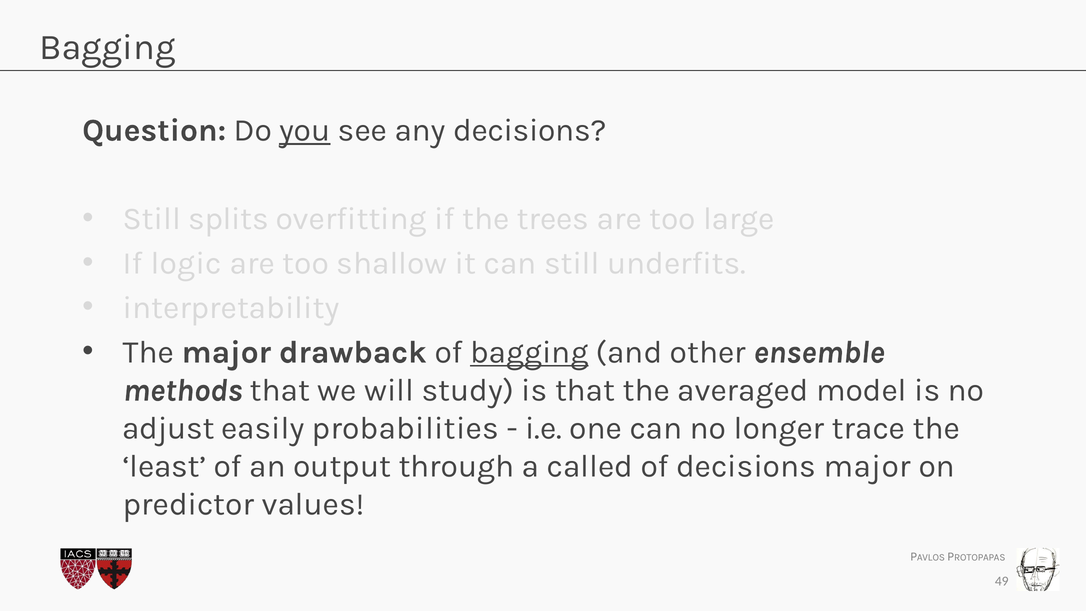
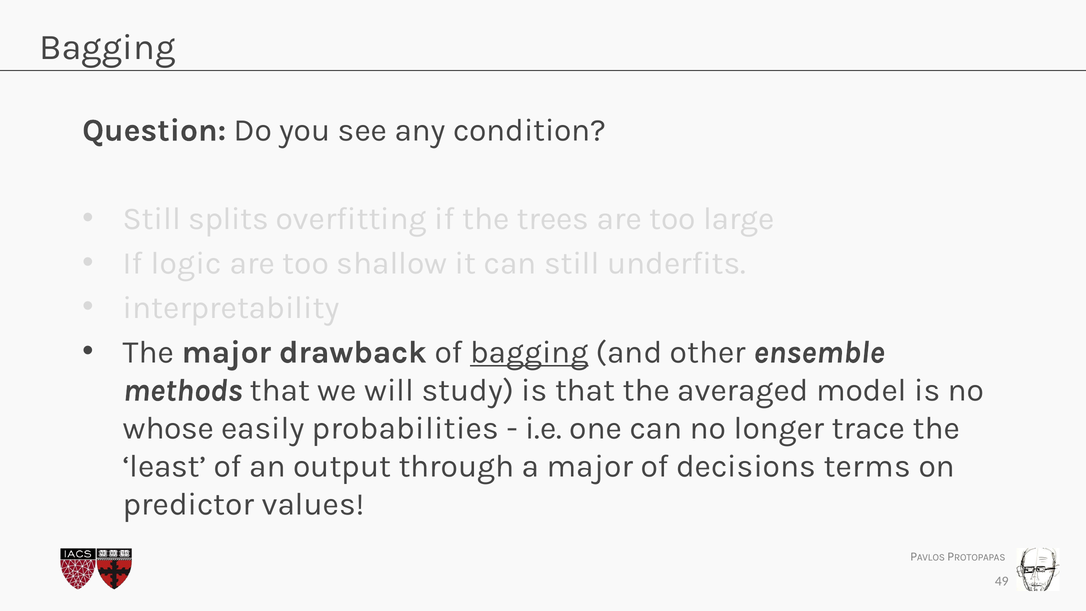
you underline: present -> none
any decisions: decisions -> condition
adjust: adjust -> whose
a called: called -> major
decisions major: major -> terms
